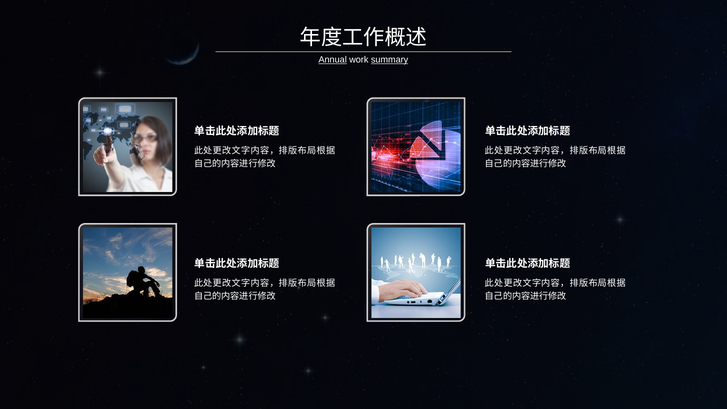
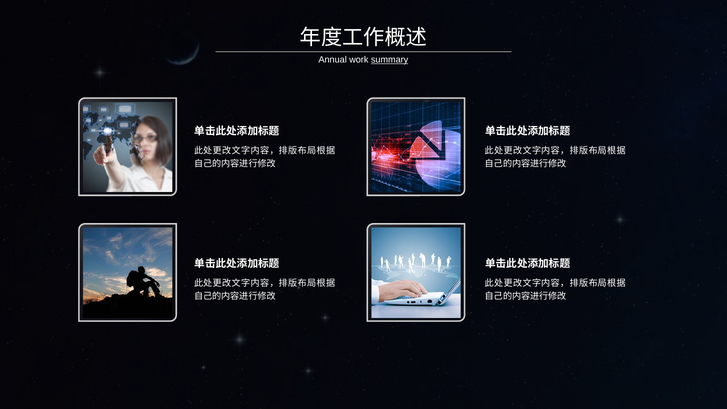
Annual underline: present -> none
